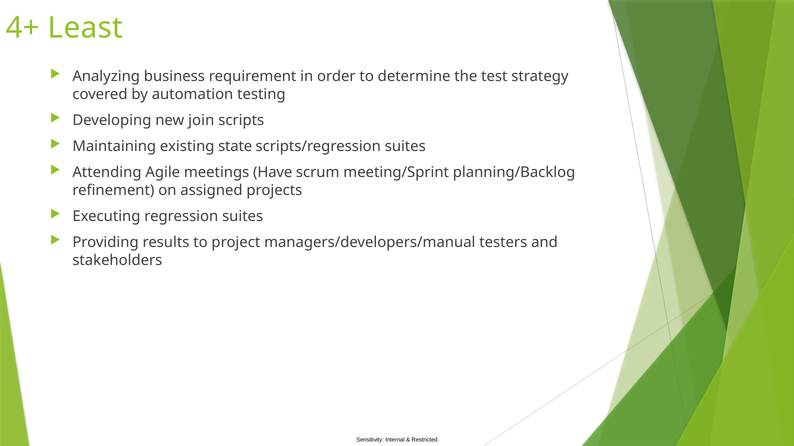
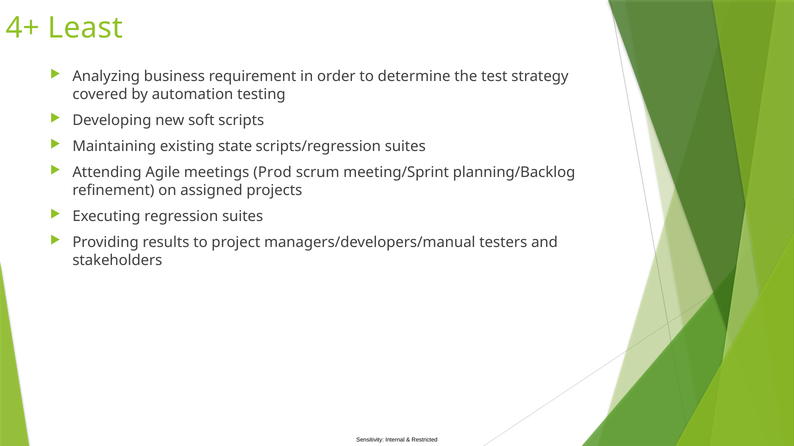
join: join -> soft
Have: Have -> Prod
